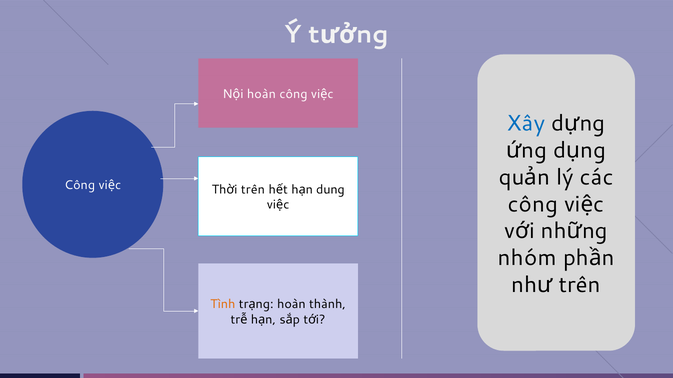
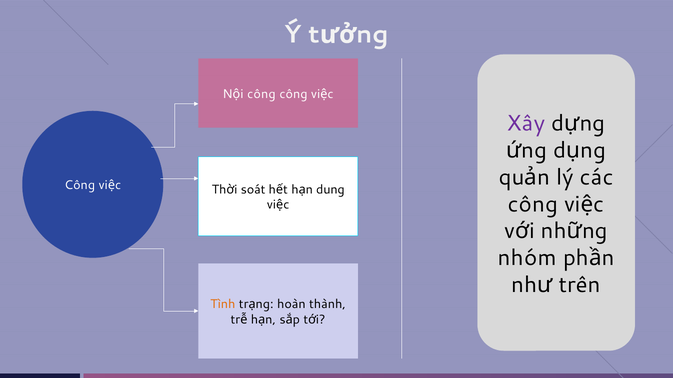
hoàn at (261, 94): hoàn -> công
Xây colour: blue -> purple
trên at (253, 190): trên -> soát
